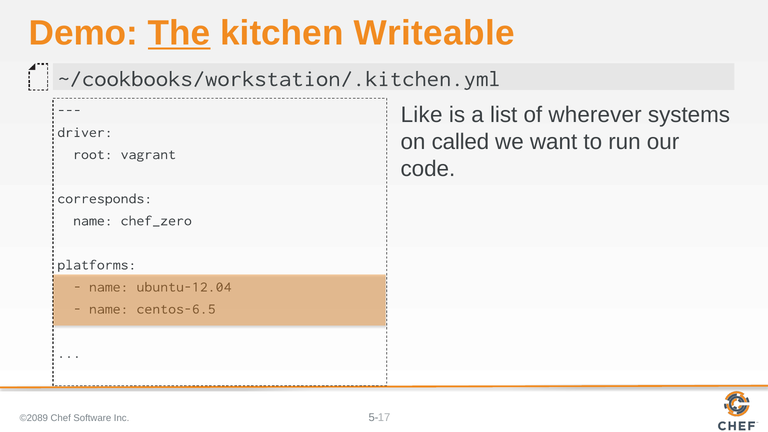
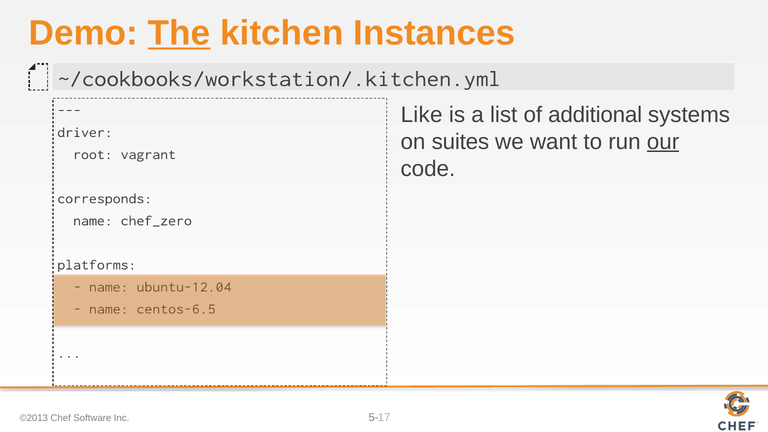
Writeable: Writeable -> Instances
wherever: wherever -> additional
called: called -> suites
our underline: none -> present
©2089: ©2089 -> ©2013
